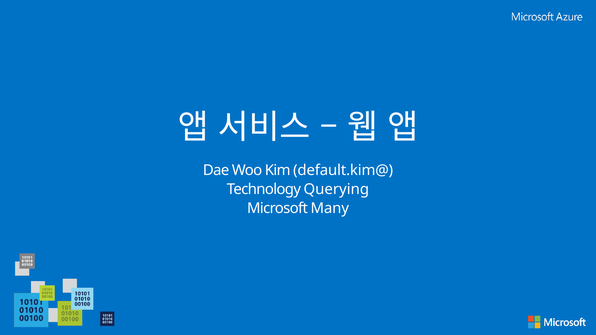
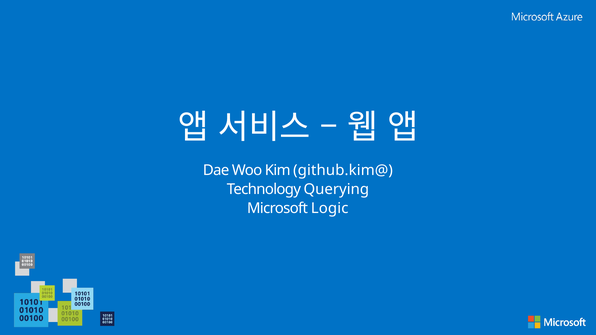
default.kim@: default.kim@ -> github.kim@
Many: Many -> Logic
